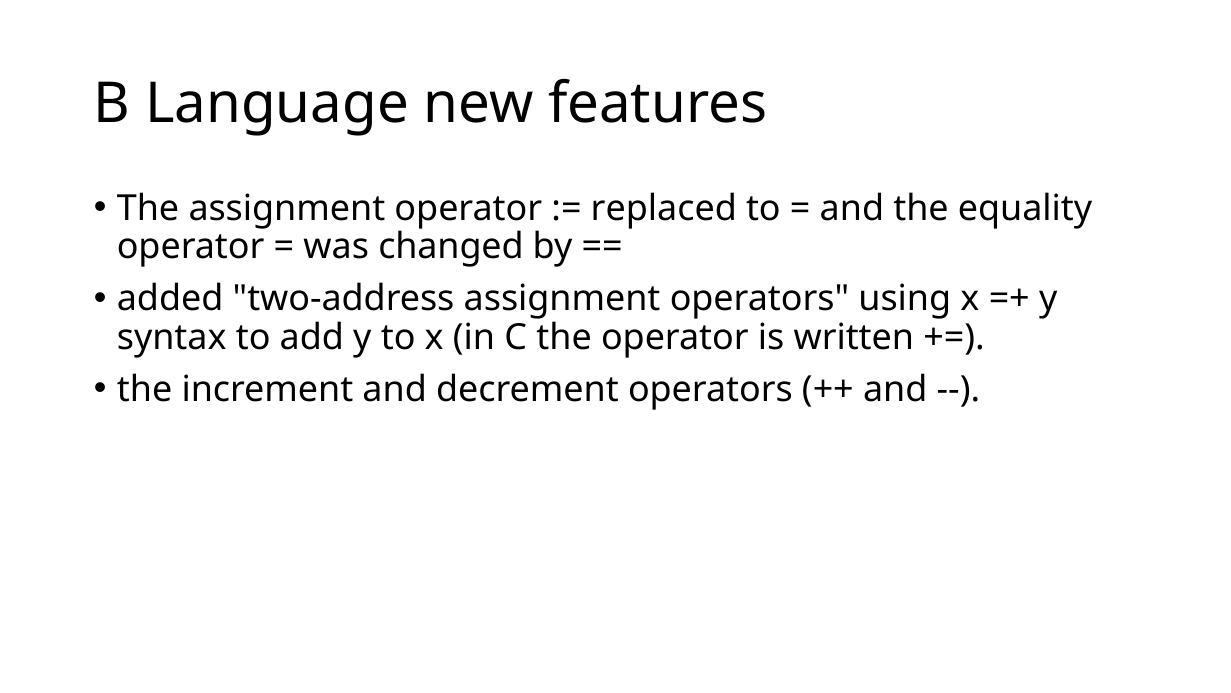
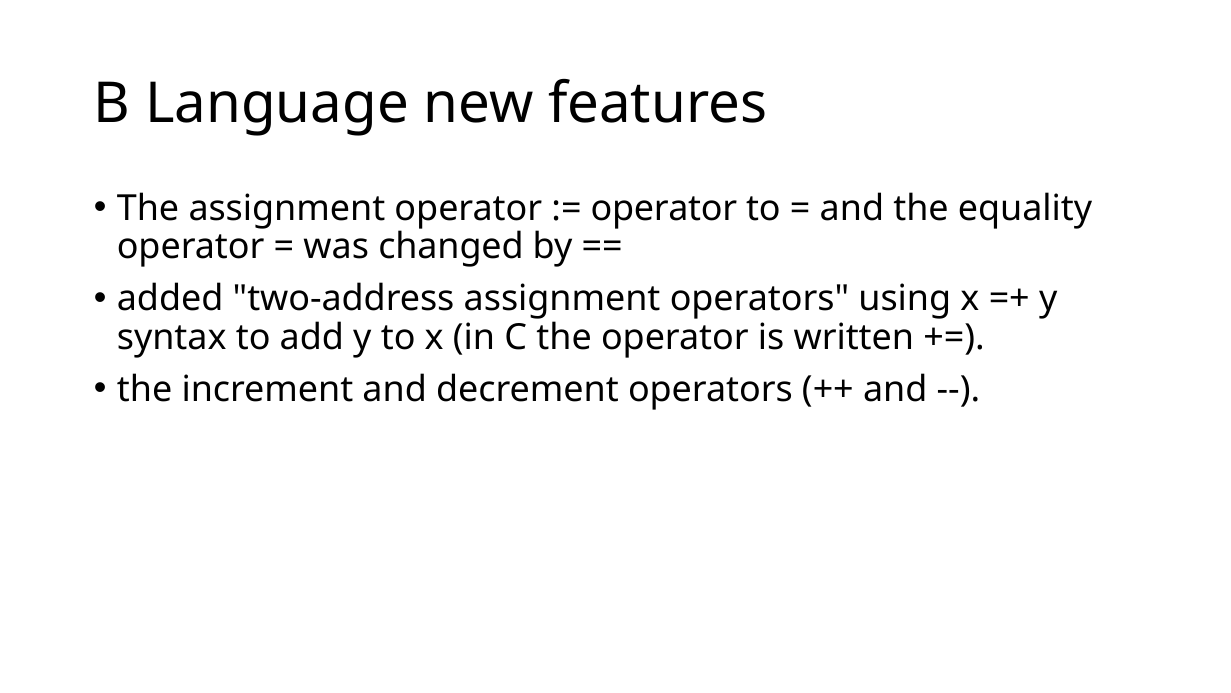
replaced at (664, 208): replaced -> operator
